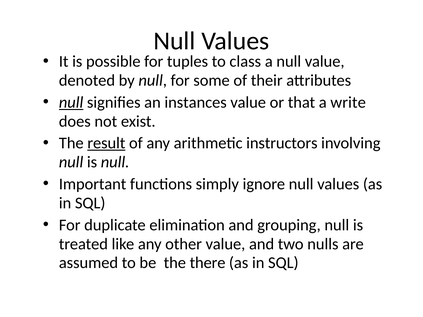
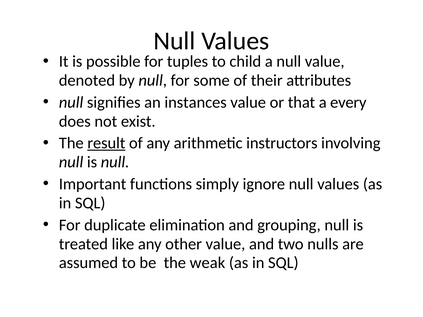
class: class -> child
null at (71, 102) underline: present -> none
write: write -> every
there: there -> weak
